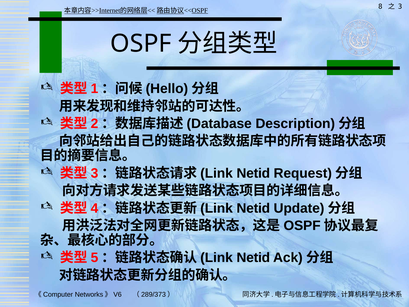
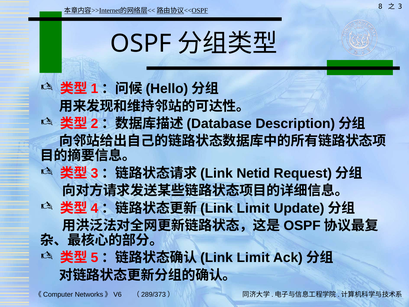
Netid at (253, 208): Netid -> Limit
Netid at (253, 258): Netid -> Limit
